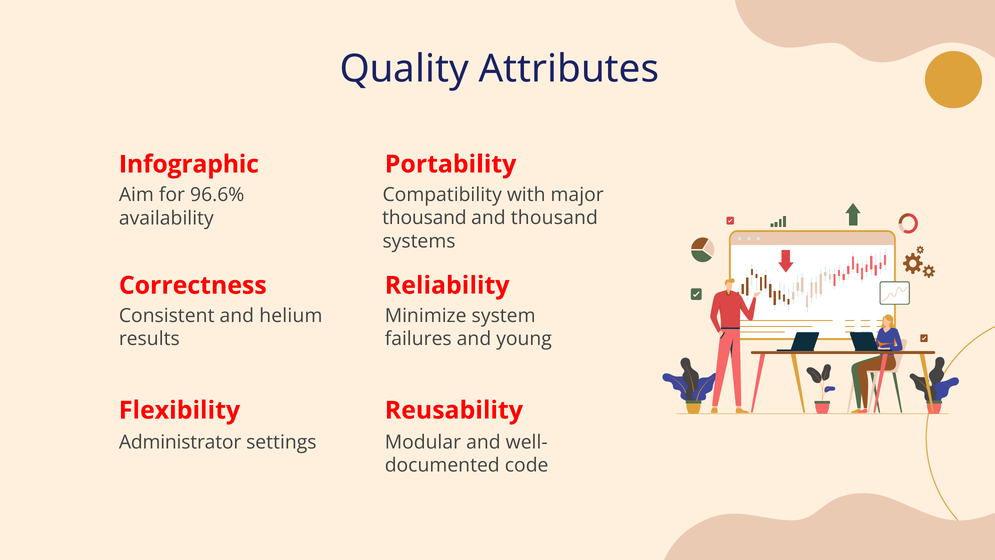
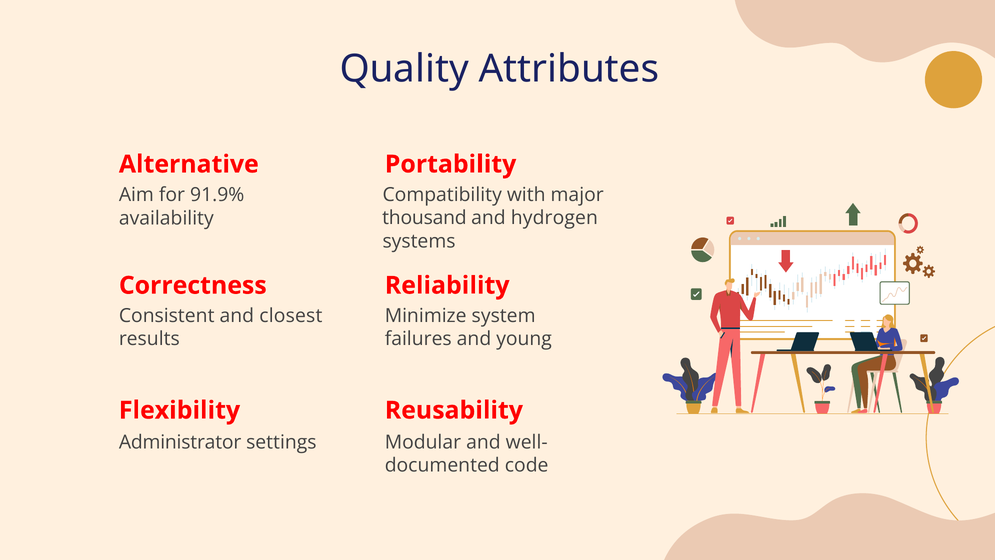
Infographic: Infographic -> Alternative
96.6%: 96.6% -> 91.9%
and thousand: thousand -> hydrogen
helium: helium -> closest
